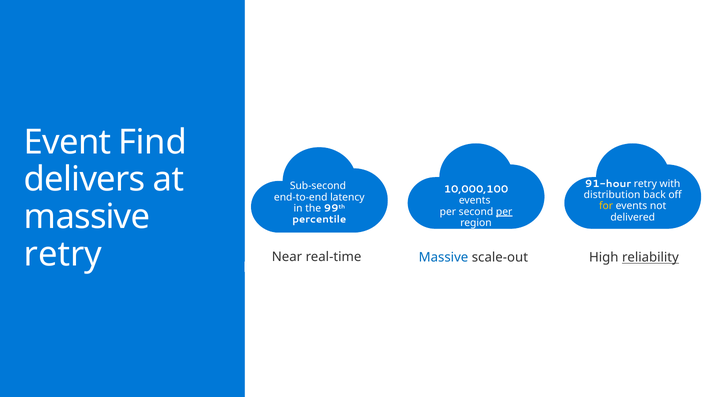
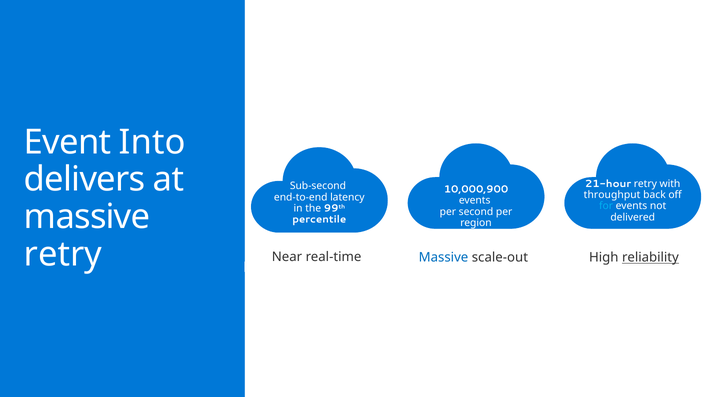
Find: Find -> Into
91-hour: 91-hour -> 21-hour
10,000,100: 10,000,100 -> 10,000,900
distribution: distribution -> throughput
for colour: yellow -> light blue
per at (504, 212) underline: present -> none
